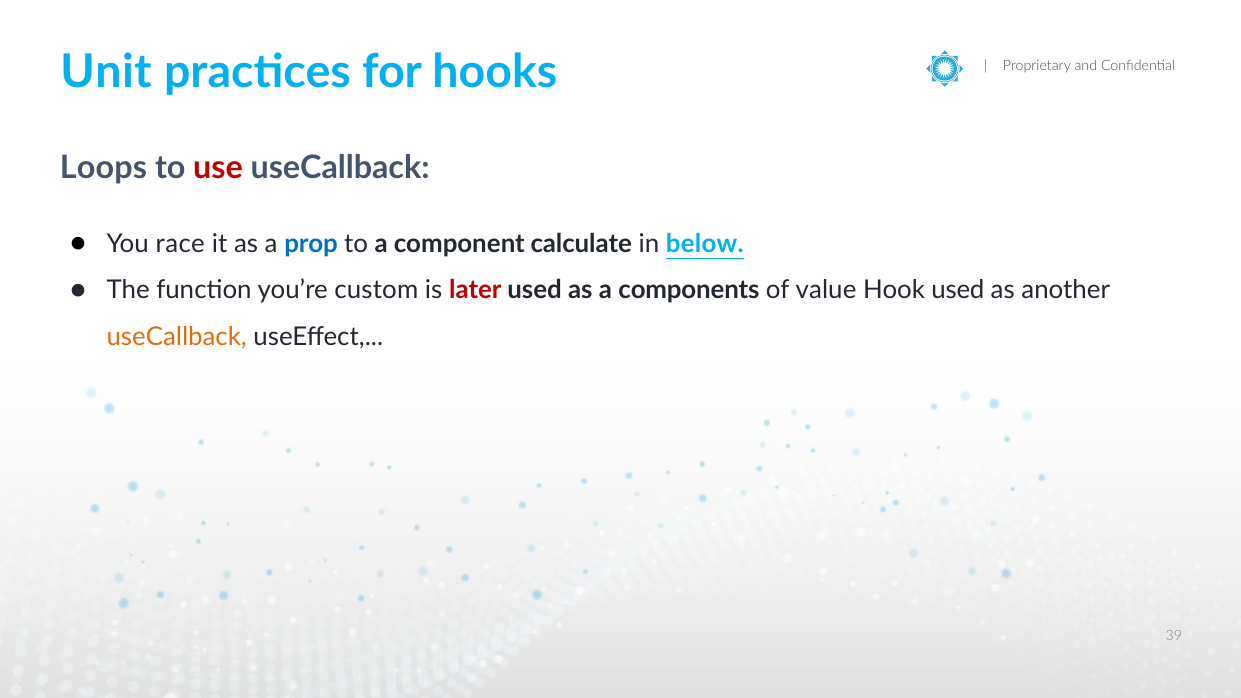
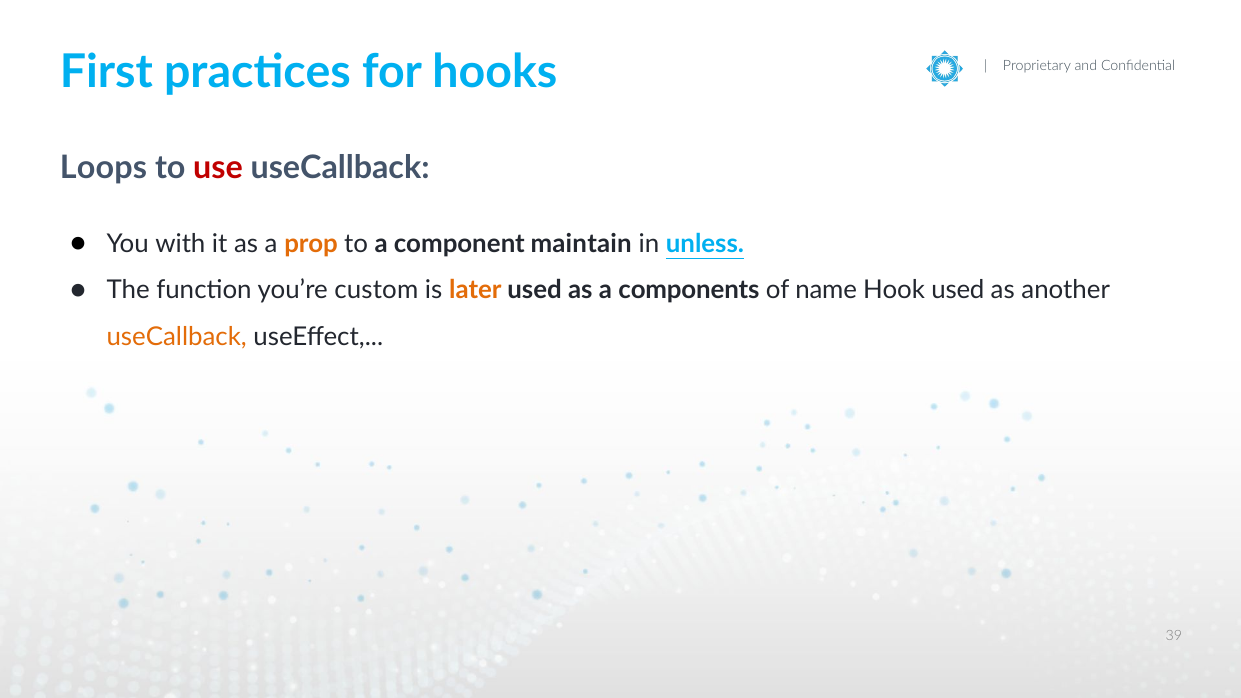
Unit: Unit -> First
race: race -> with
prop colour: blue -> orange
calculate: calculate -> maintain
below: below -> unless
later colour: red -> orange
value: value -> name
